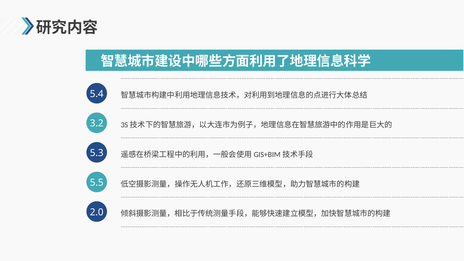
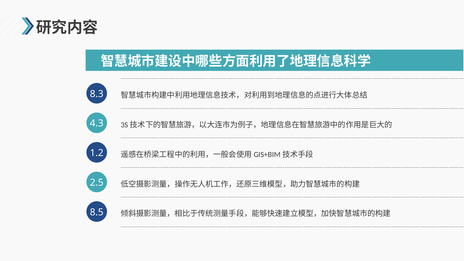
5.4: 5.4 -> 8.3
3.2: 3.2 -> 4.3
5.3: 5.3 -> 1.2
5.5: 5.5 -> 2.5
2.0: 2.0 -> 8.5
